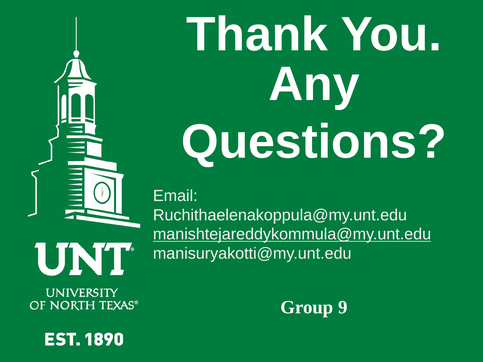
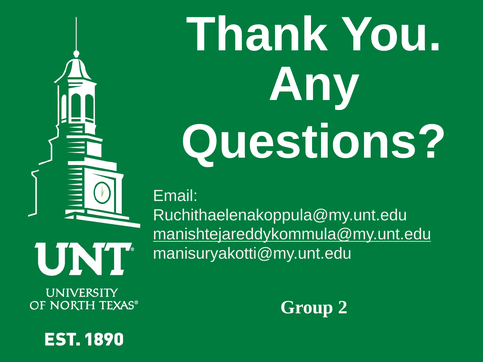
9: 9 -> 2
